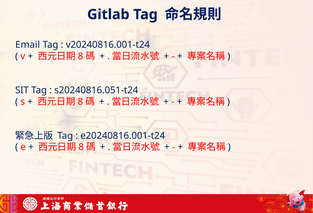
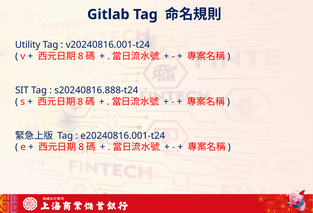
Email: Email -> Utility
s20240816.051-t24: s20240816.051-t24 -> s20240816.888-t24
